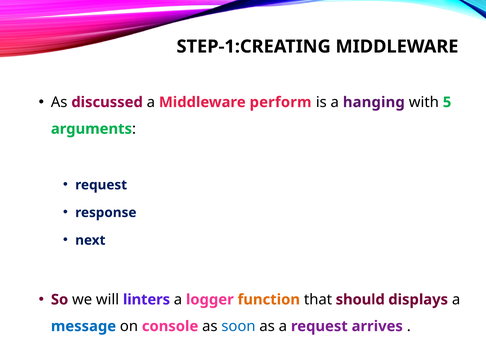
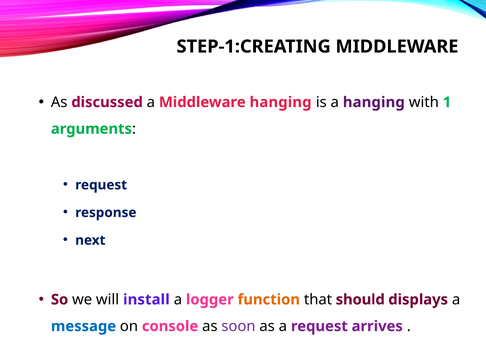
Middleware perform: perform -> hanging
5: 5 -> 1
linters: linters -> install
soon colour: blue -> purple
